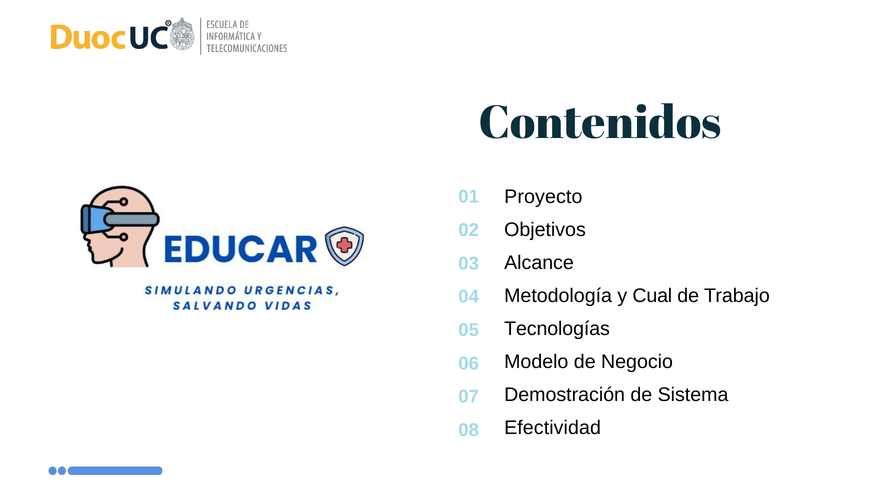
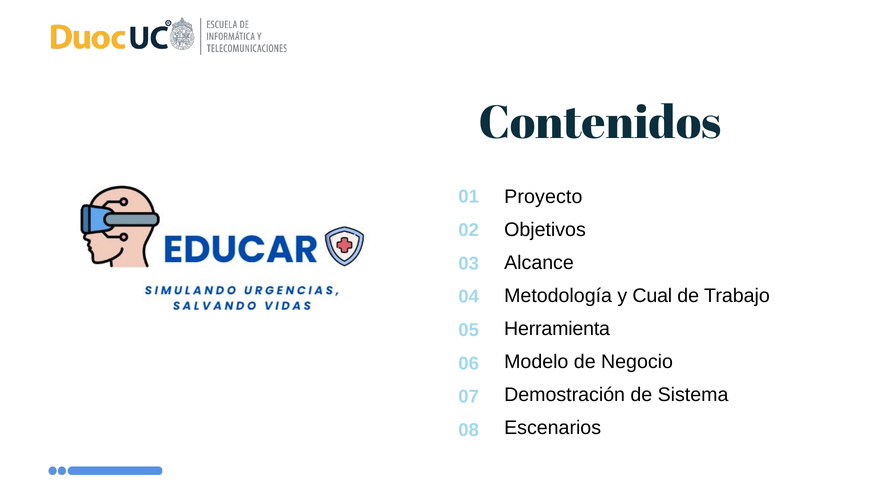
Tecnologías: Tecnologías -> Herramienta
Efectividad: Efectividad -> Escenarios
